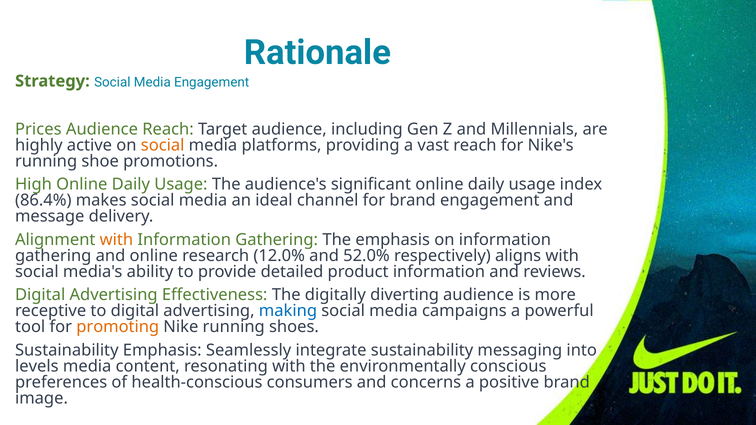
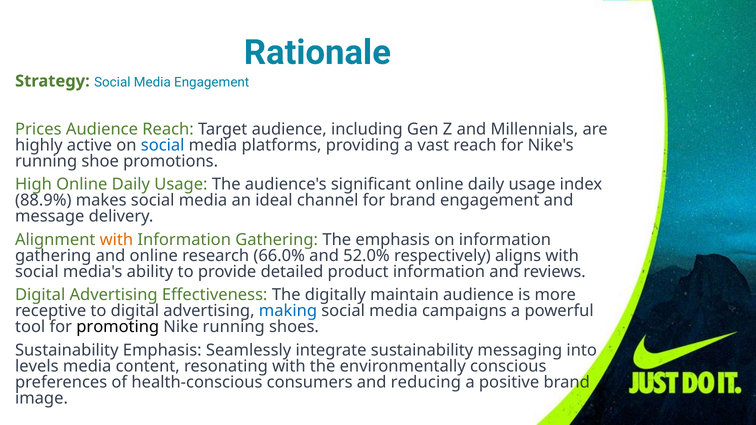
social at (163, 145) colour: orange -> blue
86.4%: 86.4% -> 88.9%
12.0%: 12.0% -> 66.0%
diverting: diverting -> maintain
promoting colour: orange -> black
concerns: concerns -> reducing
